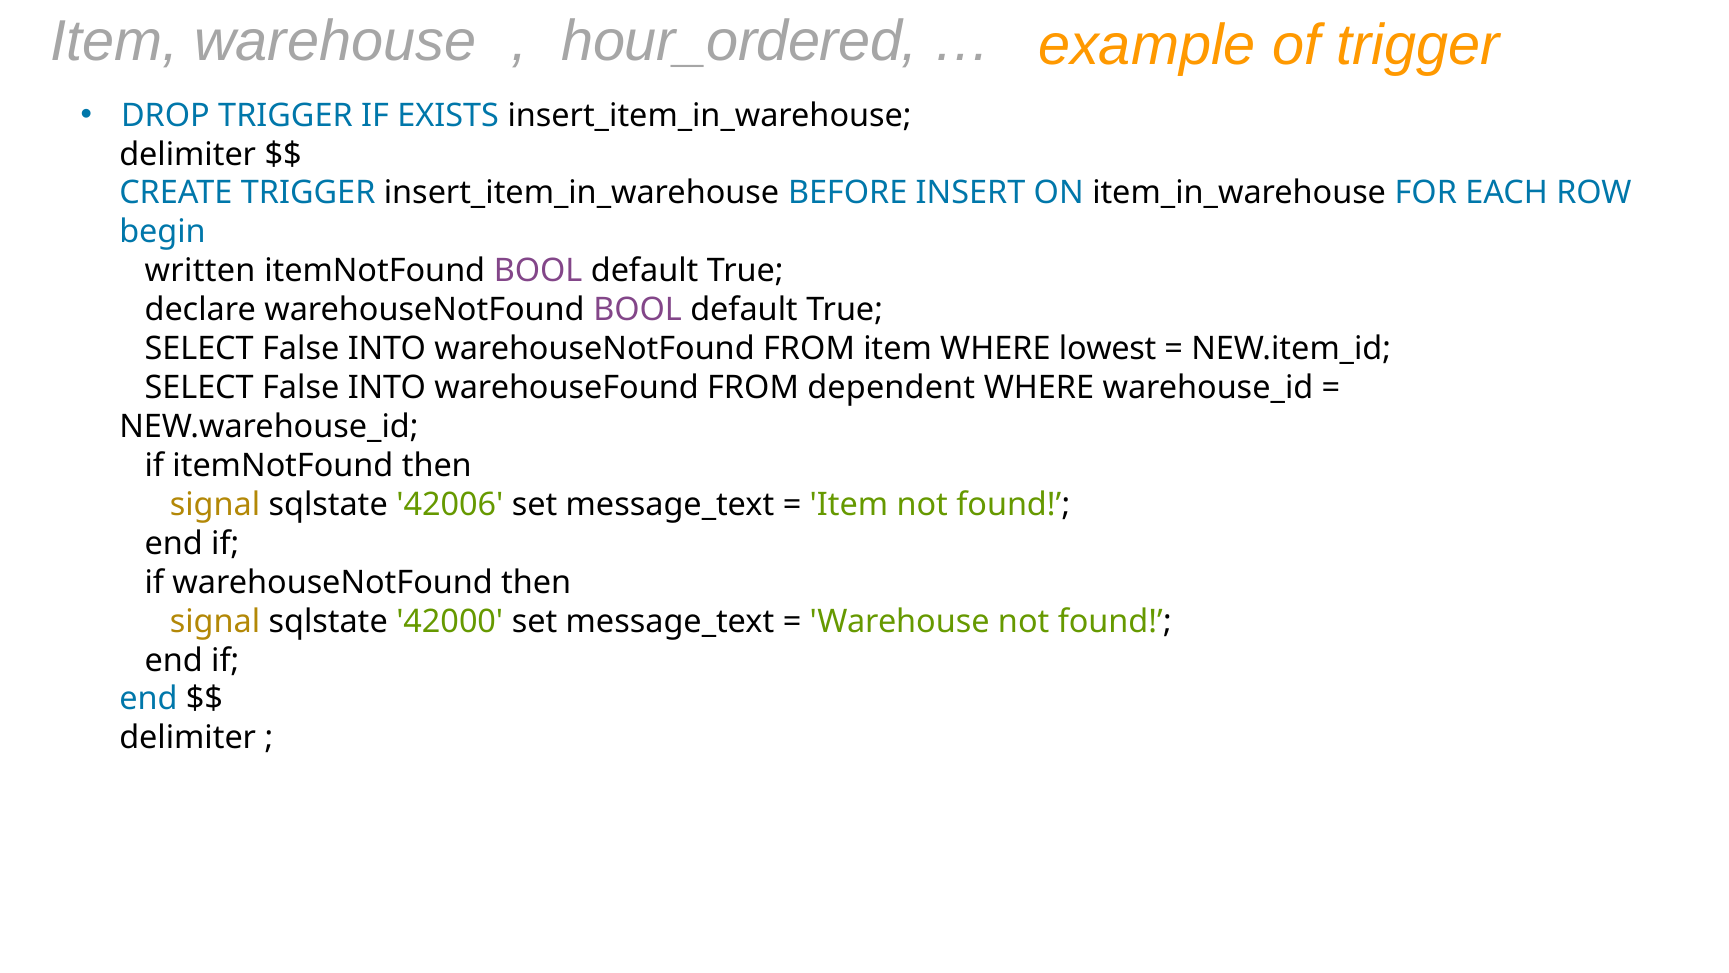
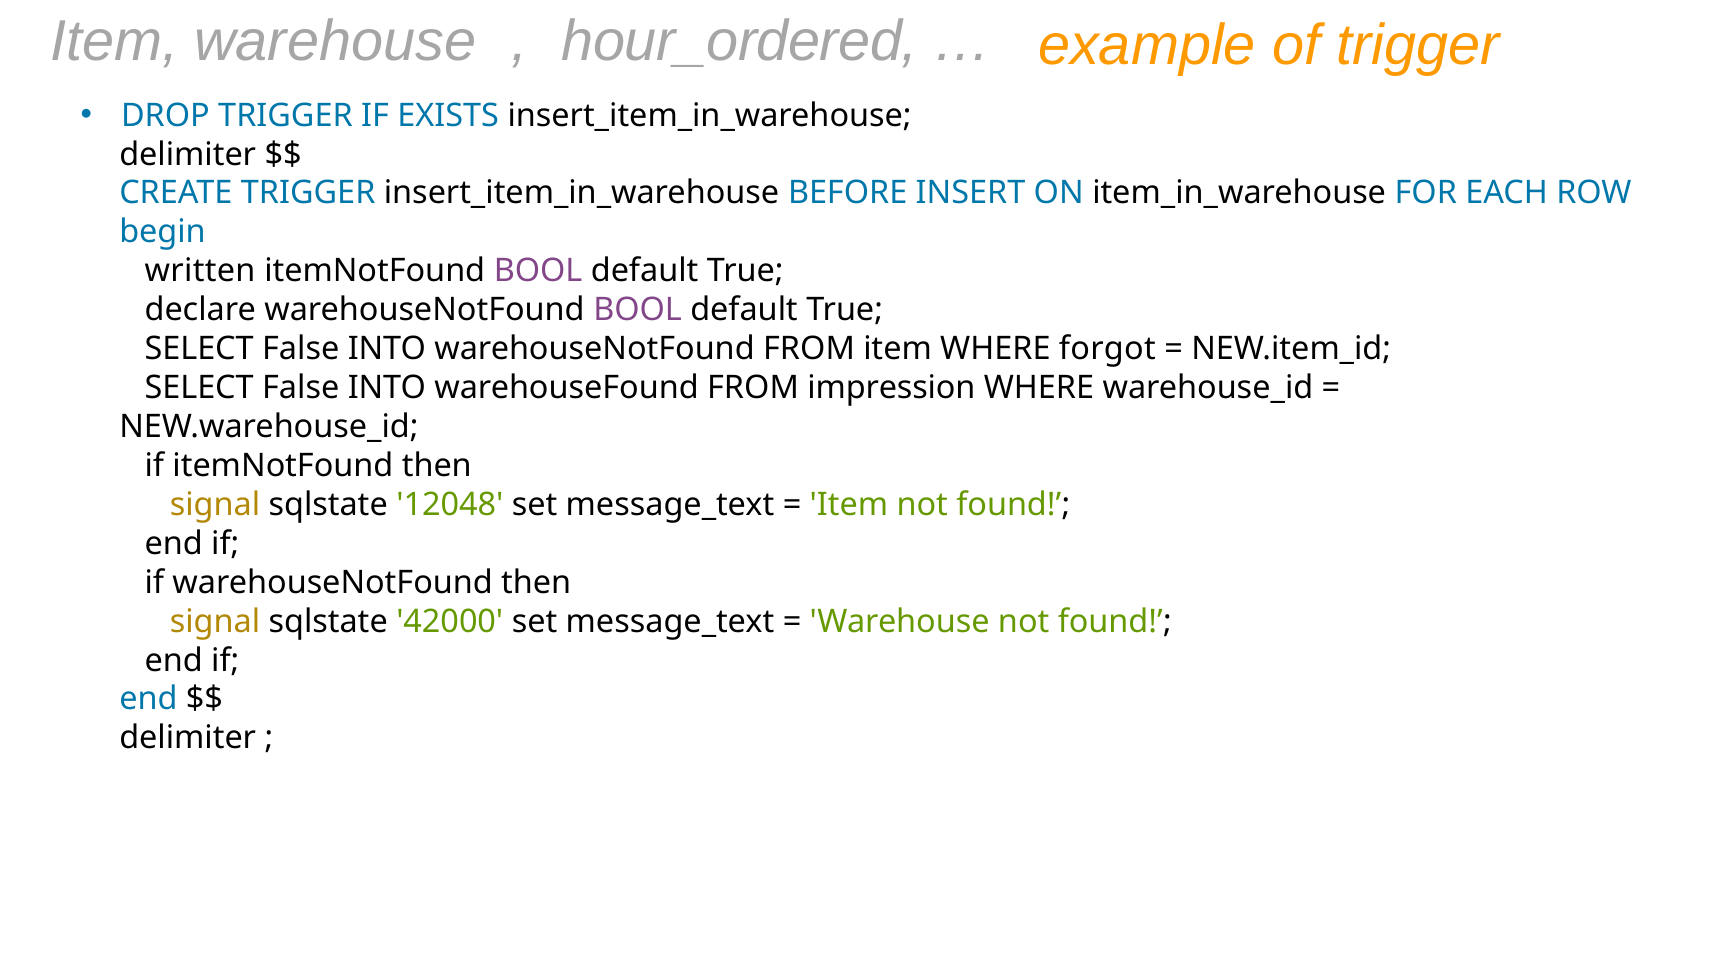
lowest: lowest -> forgot
dependent: dependent -> impression
42006: 42006 -> 12048
